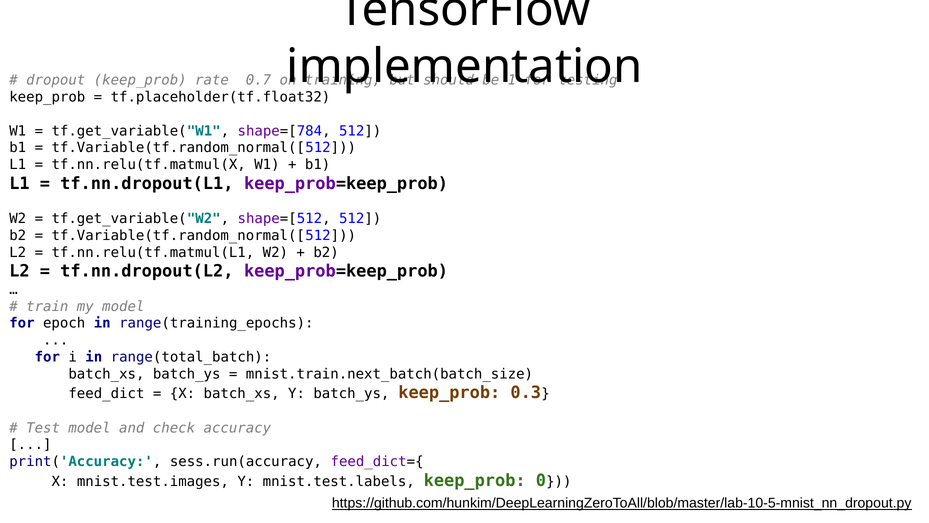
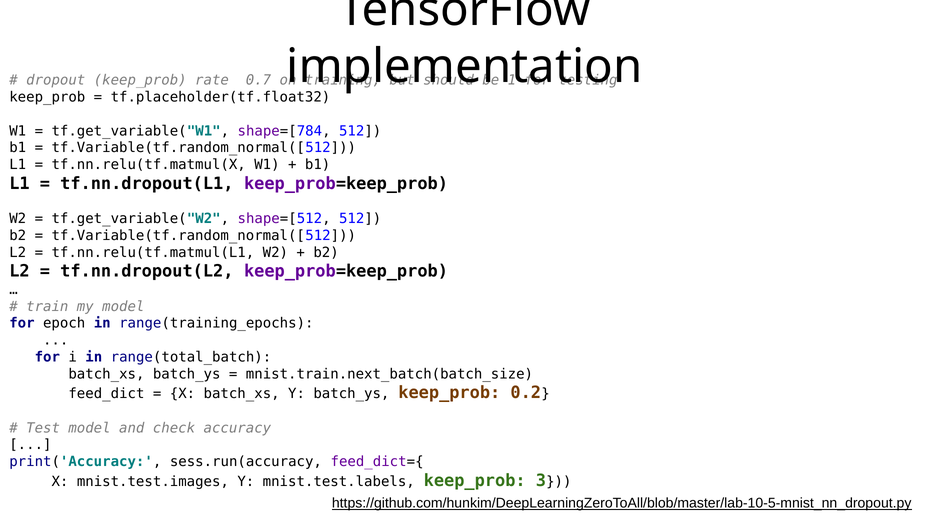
0.3: 0.3 -> 0.2
0: 0 -> 3
